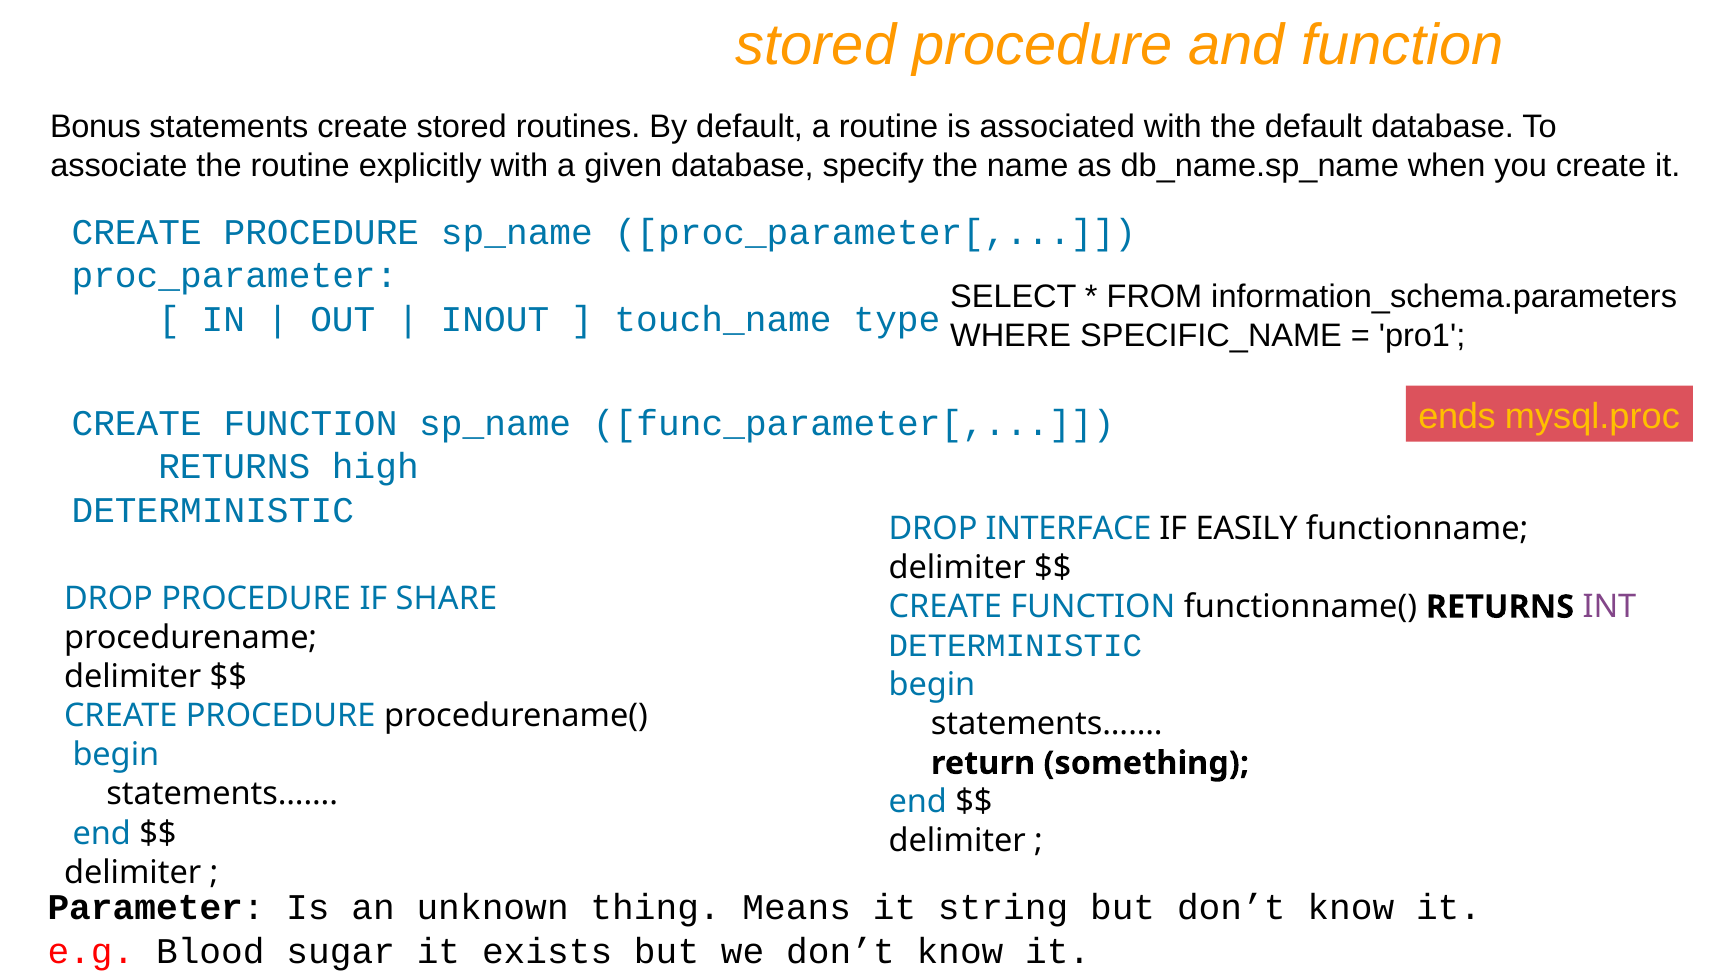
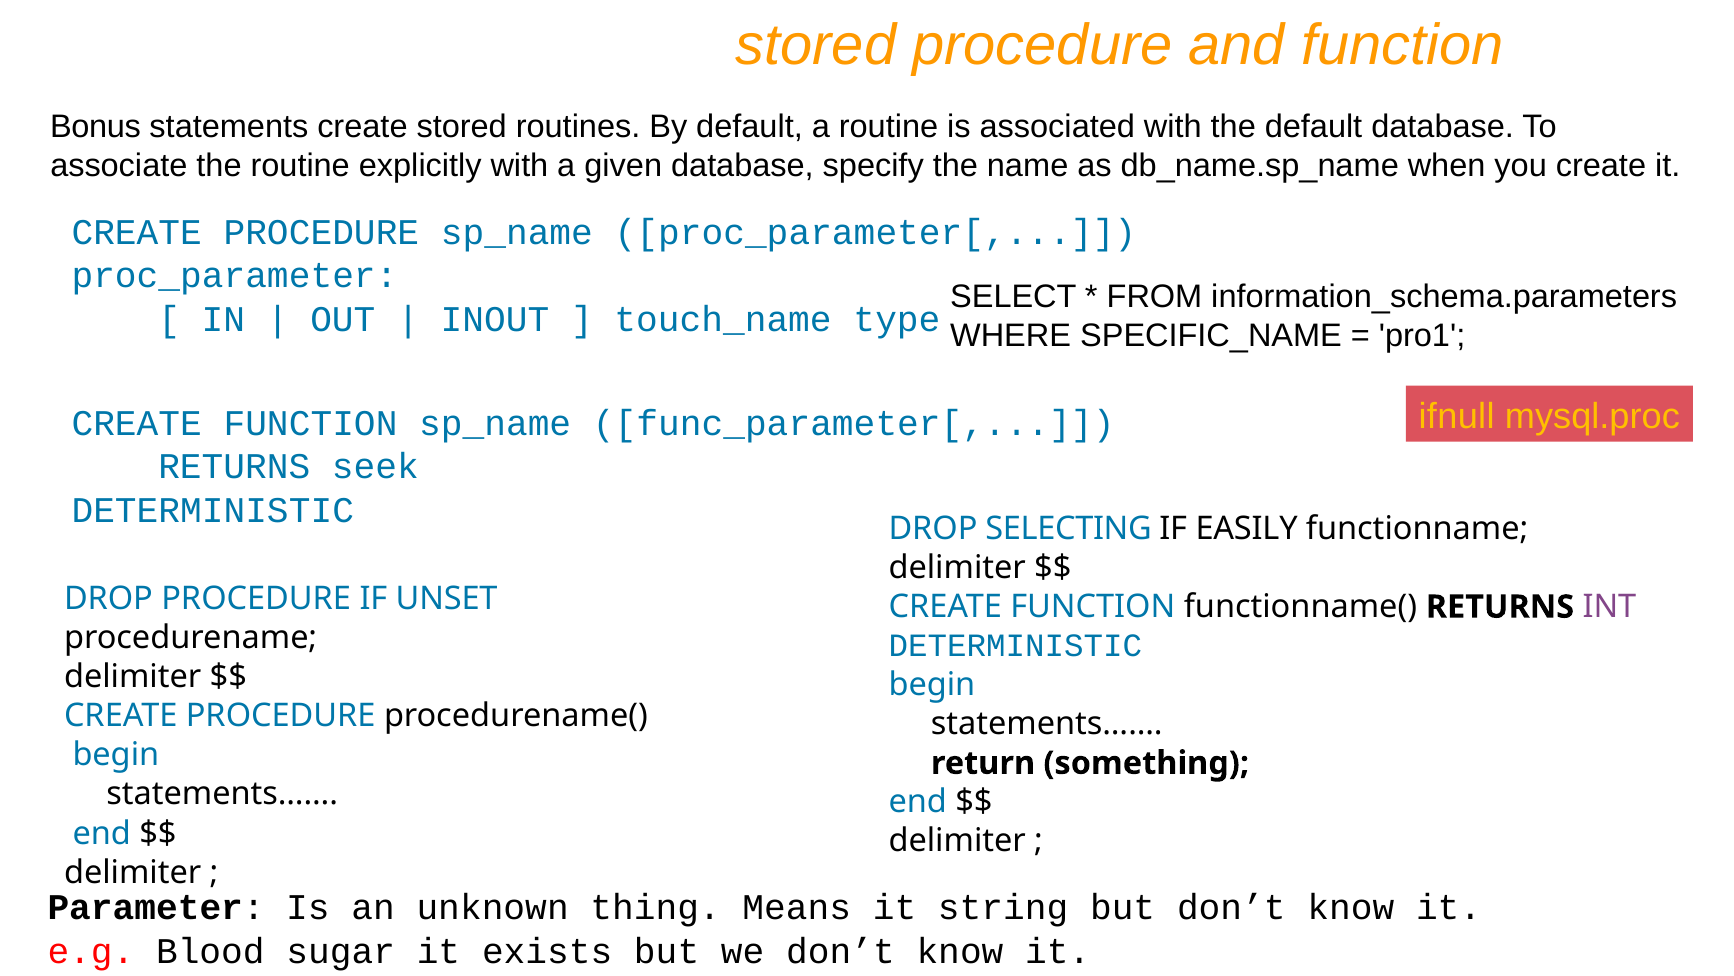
ends: ends -> ifnull
high: high -> seek
INTERFACE: INTERFACE -> SELECTING
SHARE: SHARE -> UNSET
